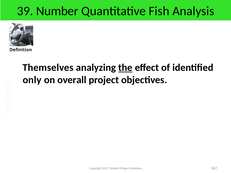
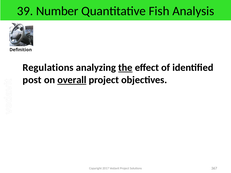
Themselves: Themselves -> Regulations
only: only -> post
overall underline: none -> present
